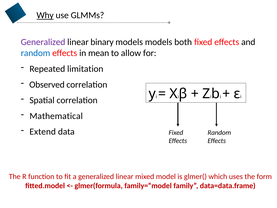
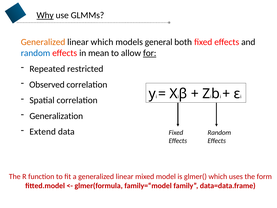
Generalized at (43, 42) colour: purple -> orange
linear binary: binary -> which
models models: models -> general
for underline: none -> present
limitation: limitation -> restricted
Mathematical: Mathematical -> Generalization
